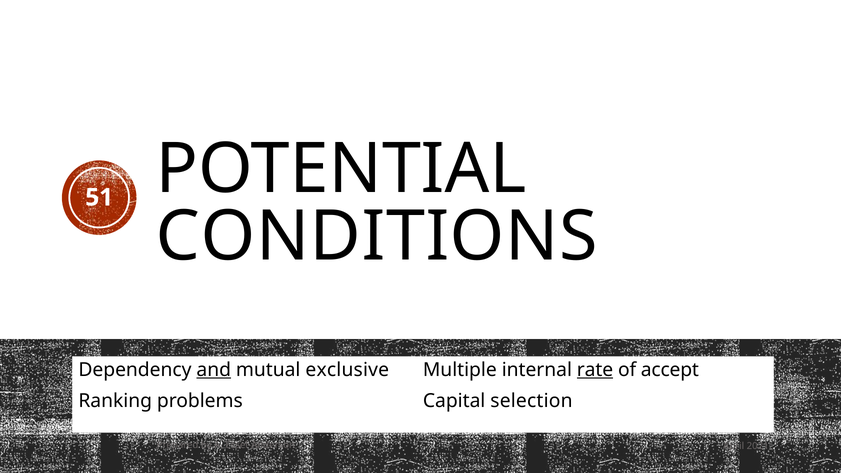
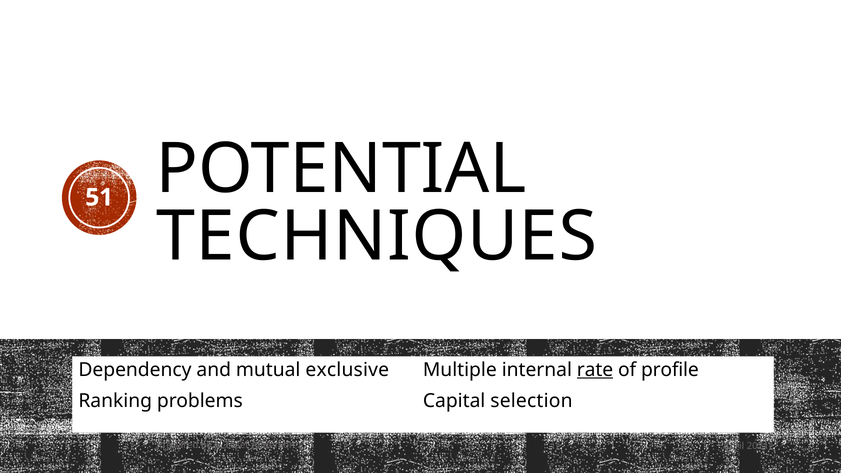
CONDITIONS: CONDITIONS -> TECHNIQUES
and underline: present -> none
accept: accept -> profile
